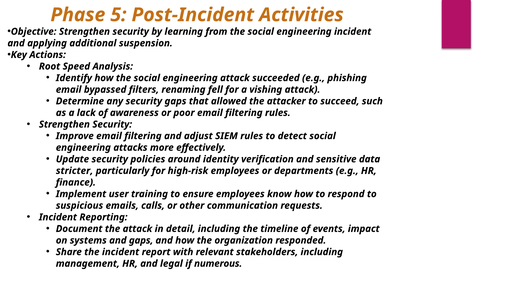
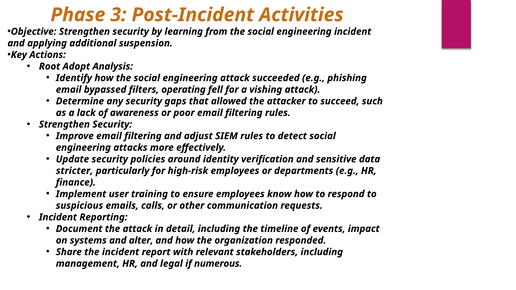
5: 5 -> 3
Speed: Speed -> Adopt
renaming: renaming -> operating
and gaps: gaps -> alter
